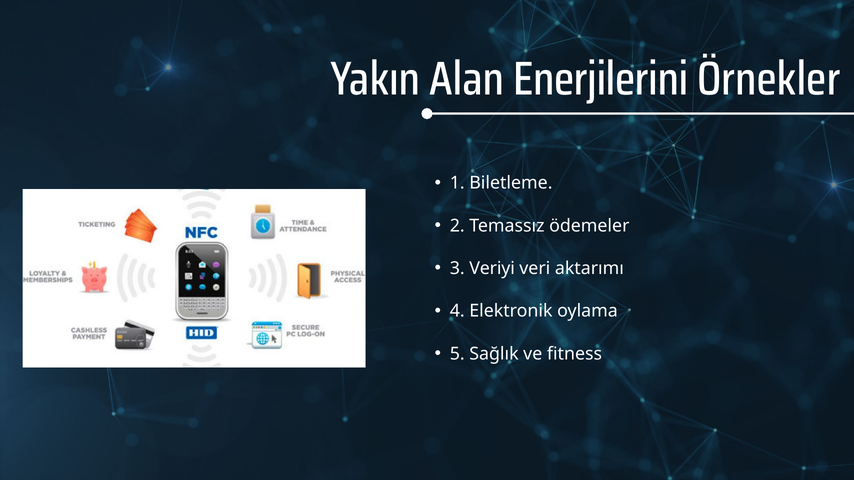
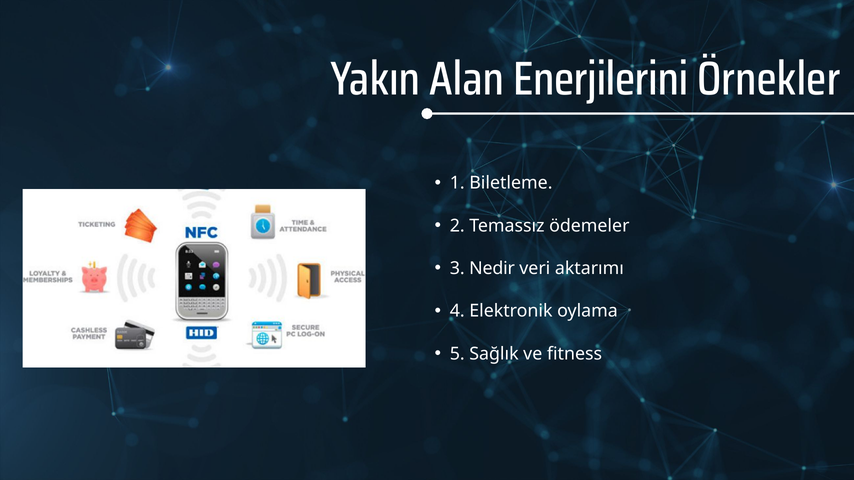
Veriyi: Veriyi -> Nedir
